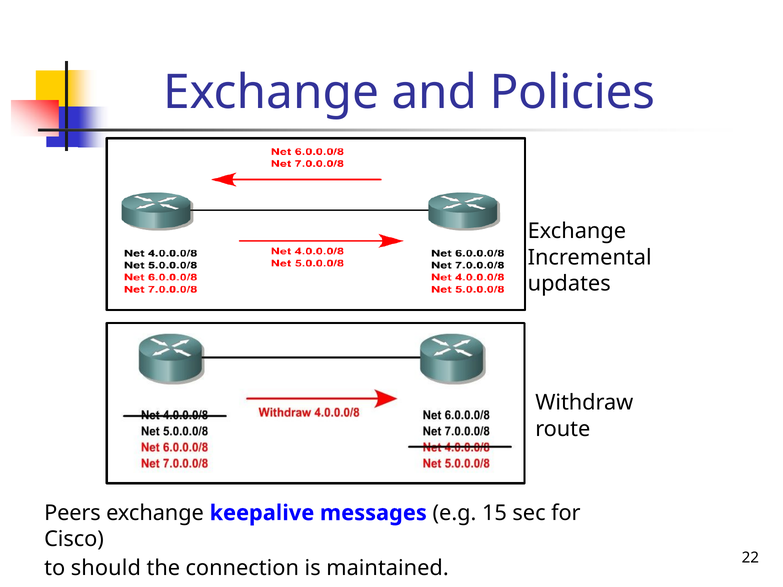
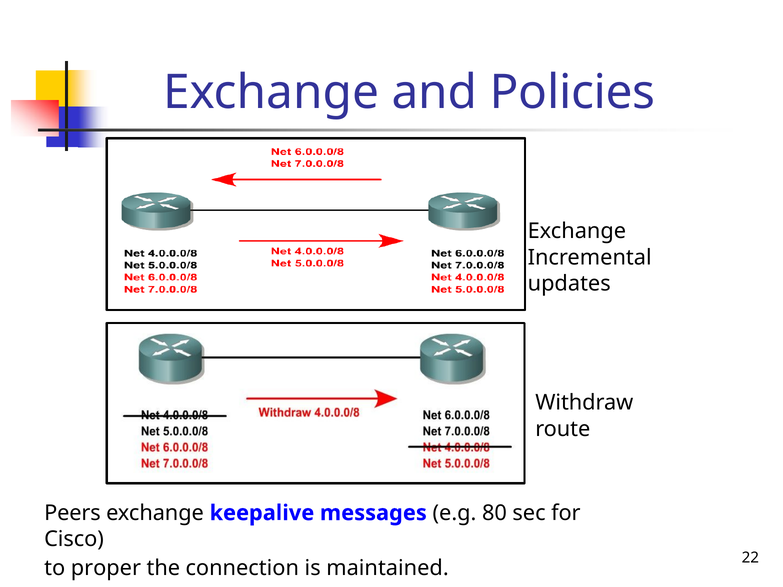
15: 15 -> 80
should: should -> proper
